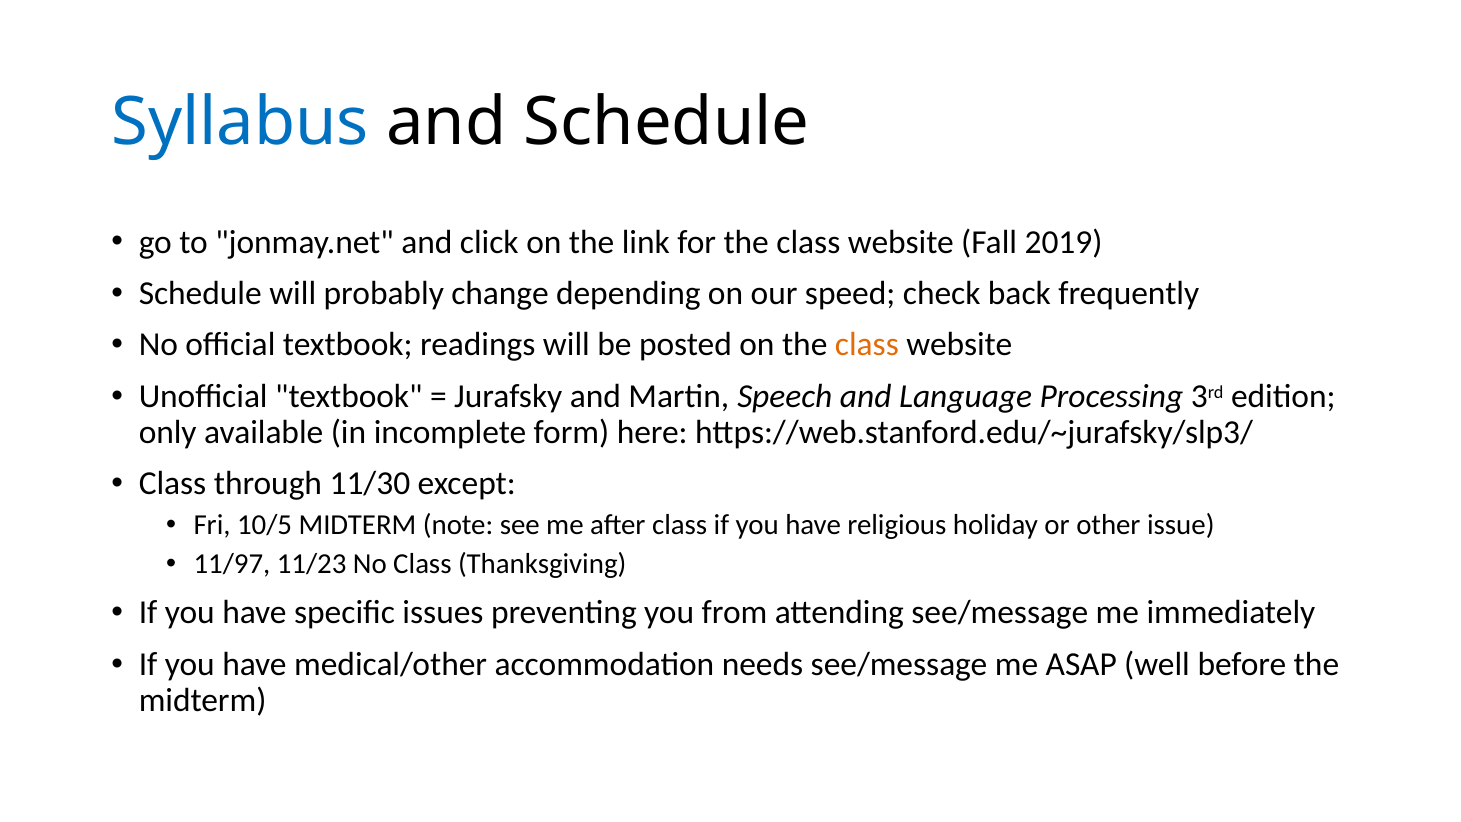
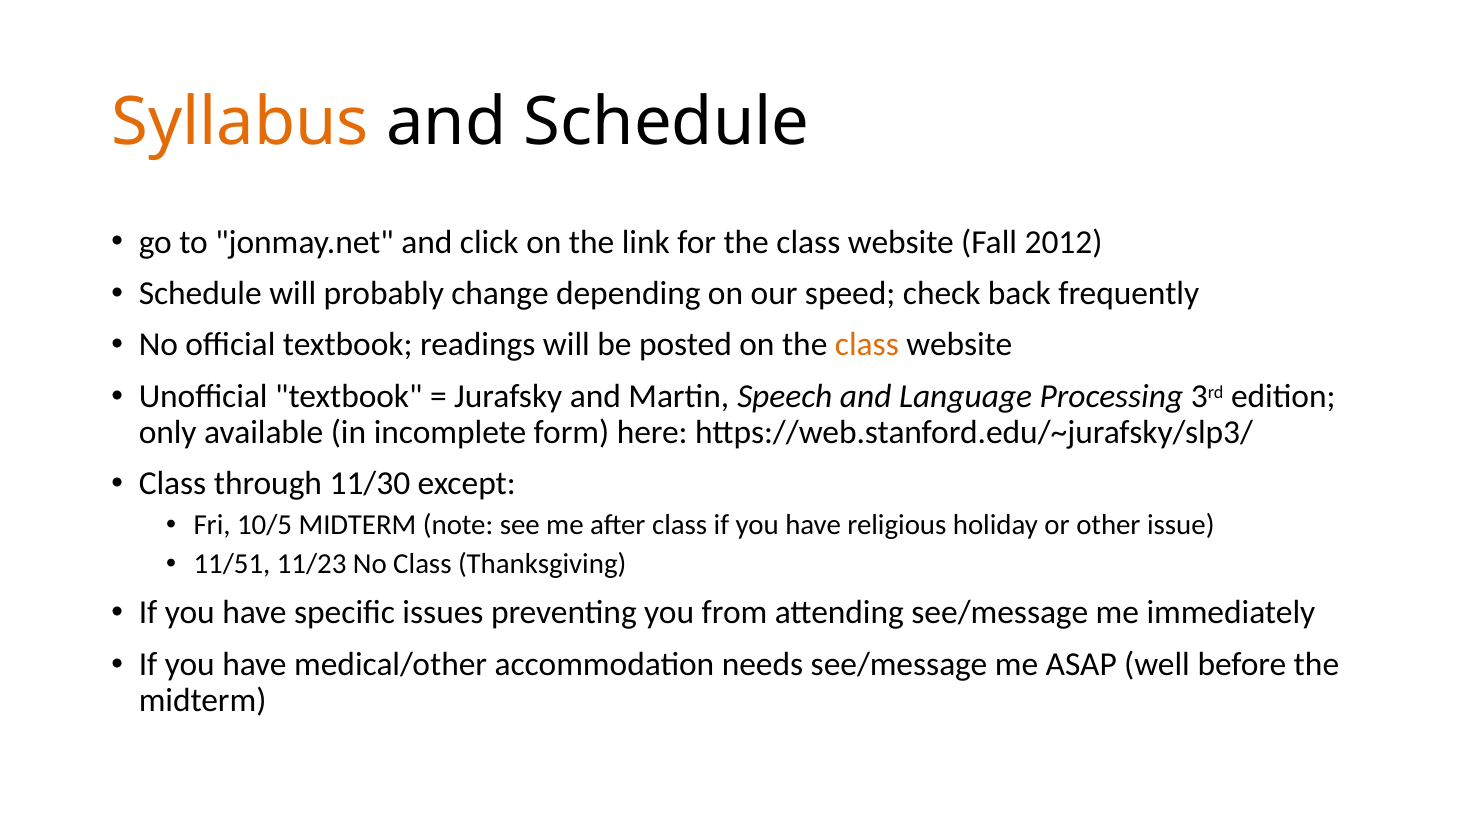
Syllabus colour: blue -> orange
2019: 2019 -> 2012
11/97: 11/97 -> 11/51
